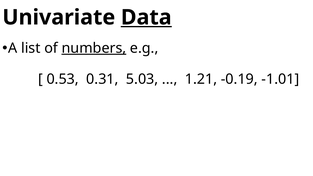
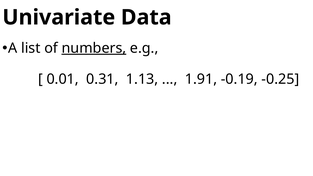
Data underline: present -> none
0.53: 0.53 -> 0.01
5.03: 5.03 -> 1.13
1.21: 1.21 -> 1.91
-1.01: -1.01 -> -0.25
